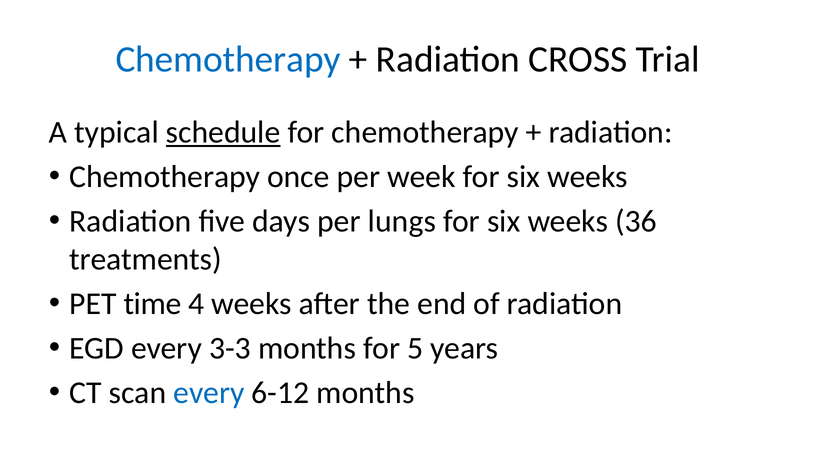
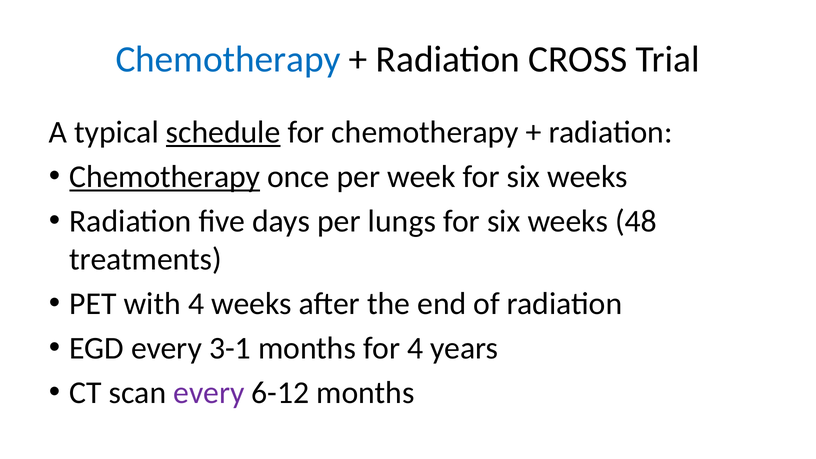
Chemotherapy at (165, 177) underline: none -> present
36: 36 -> 48
time: time -> with
3-3: 3-3 -> 3-1
for 5: 5 -> 4
every at (209, 393) colour: blue -> purple
